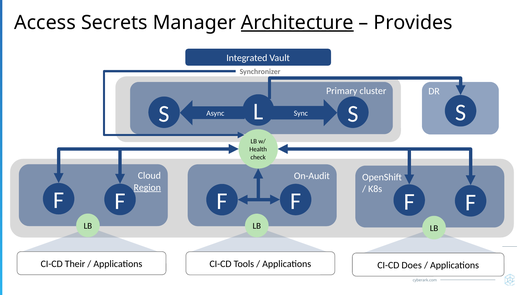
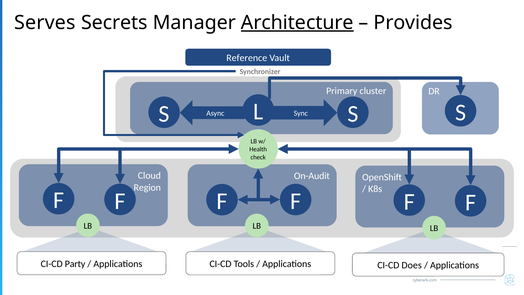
Access: Access -> Serves
Integrated: Integrated -> Reference
Region underline: present -> none
Their: Their -> Party
